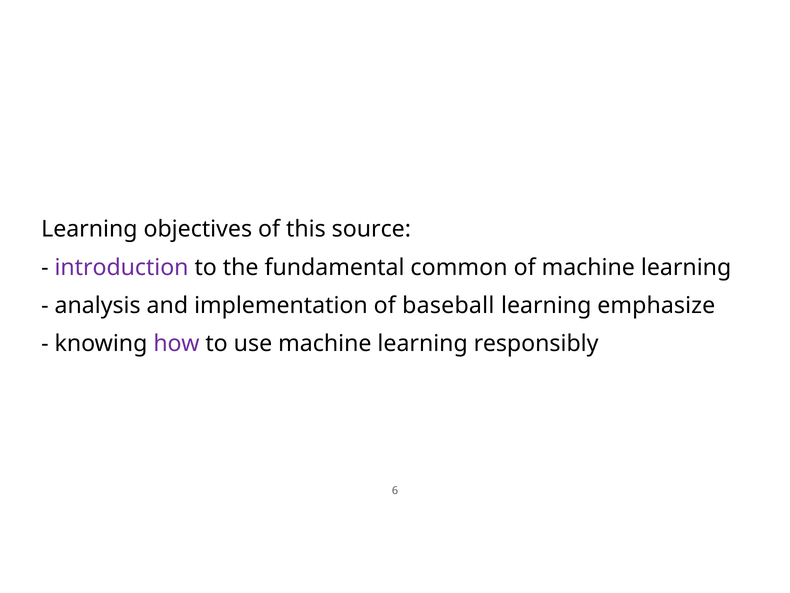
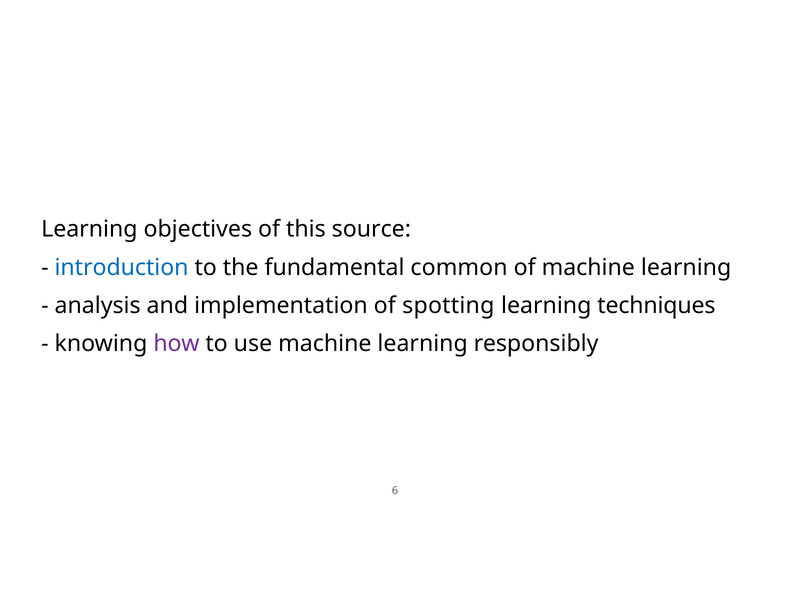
introduction colour: purple -> blue
baseball: baseball -> spotting
emphasize: emphasize -> techniques
